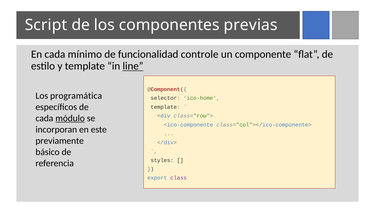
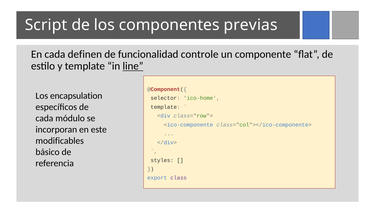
mínimo: mínimo -> definen
programática: programática -> encapsulation
módulo underline: present -> none
previamente: previamente -> modificables
